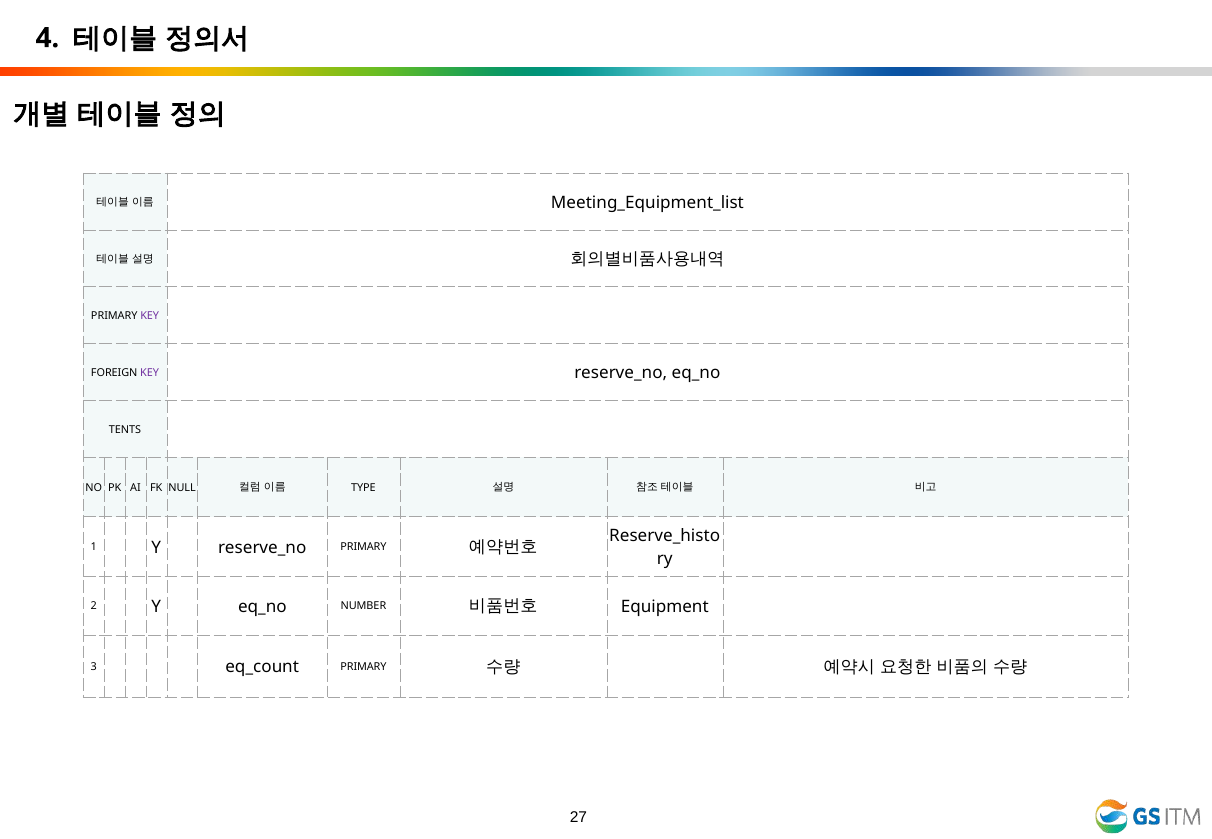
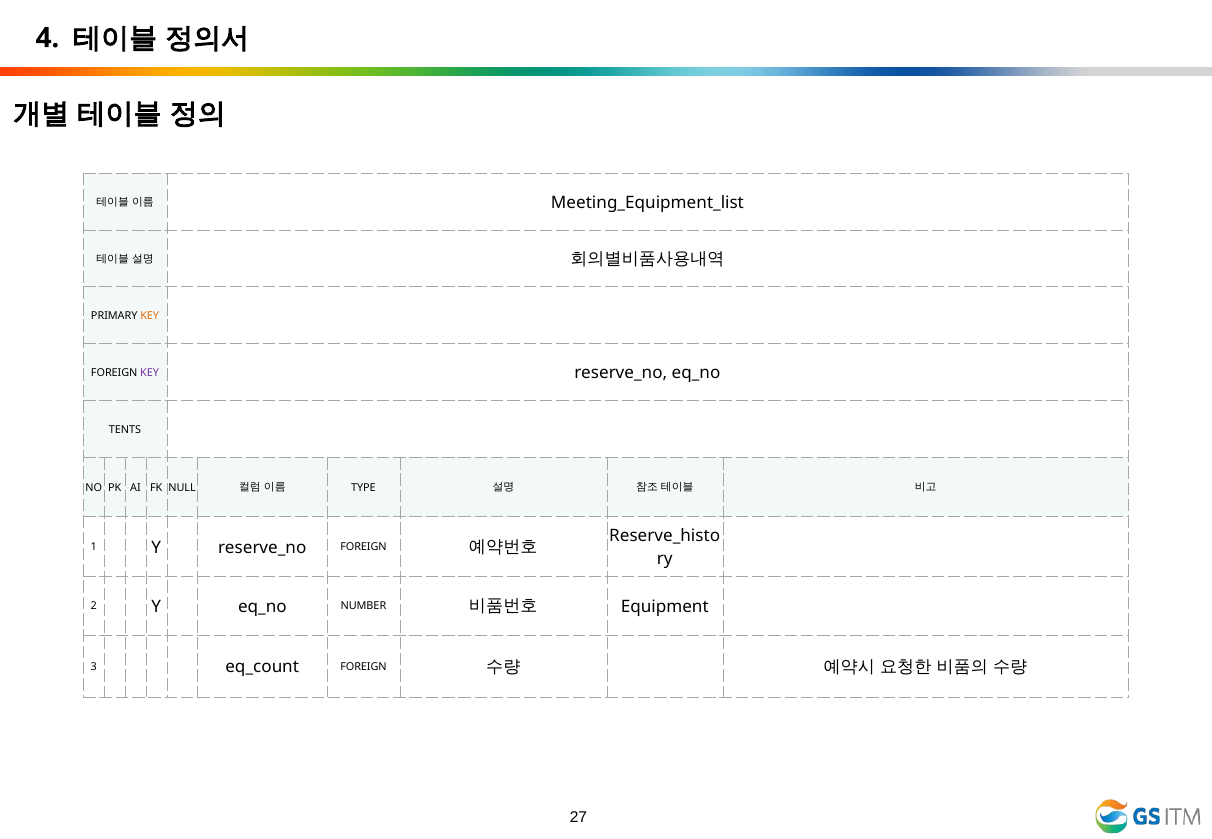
KEY at (150, 316) colour: purple -> orange
PRIMARY at (363, 547): PRIMARY -> FOREIGN
PRIMARY at (363, 667): PRIMARY -> FOREIGN
